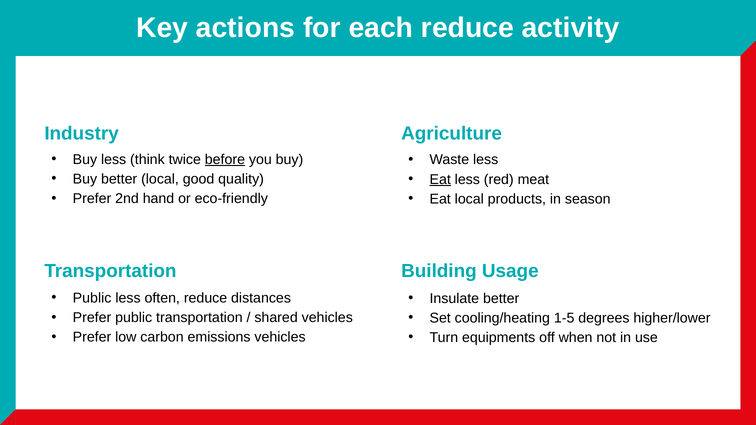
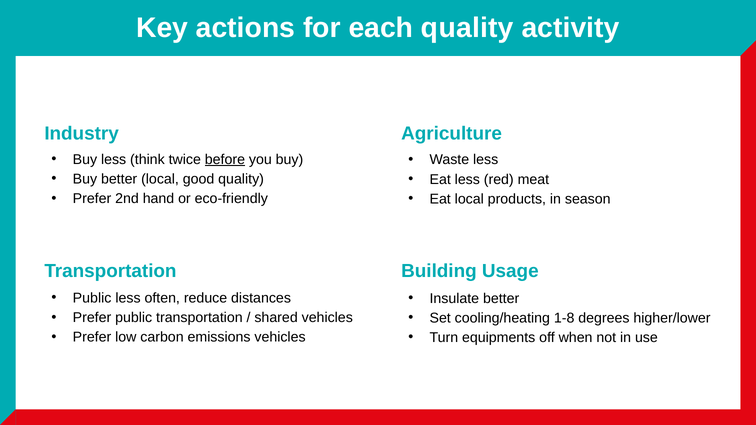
each reduce: reduce -> quality
Eat at (440, 179) underline: present -> none
1-5: 1-5 -> 1-8
